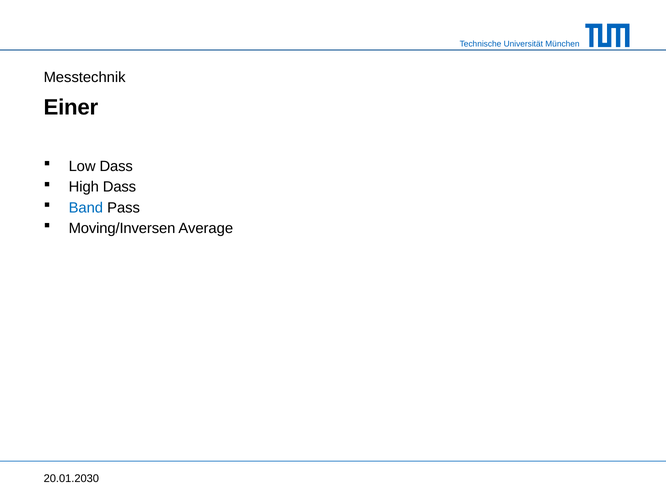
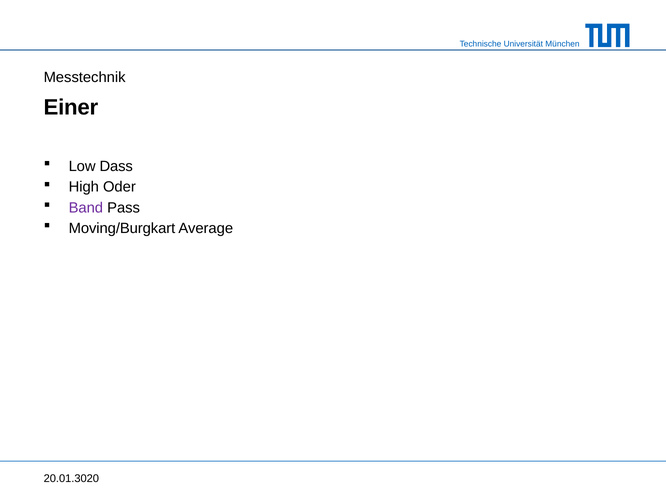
High Dass: Dass -> Oder
Band colour: blue -> purple
Moving/Inversen: Moving/Inversen -> Moving/Burgkart
20.01.2030: 20.01.2030 -> 20.01.3020
